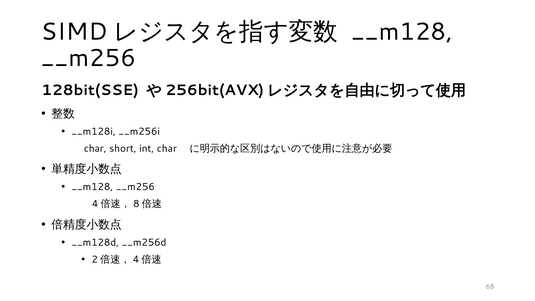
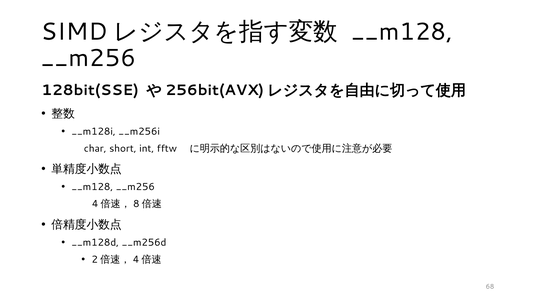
int char: char -> fftw
